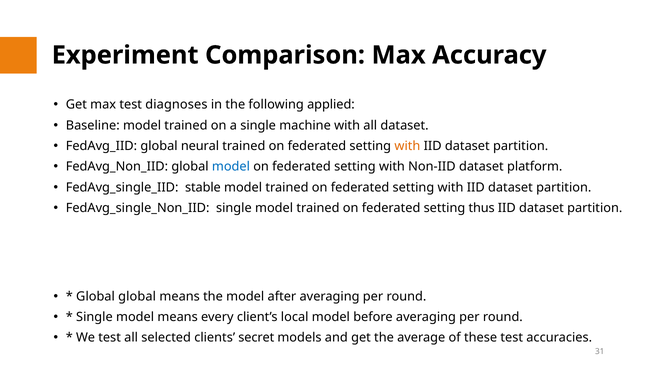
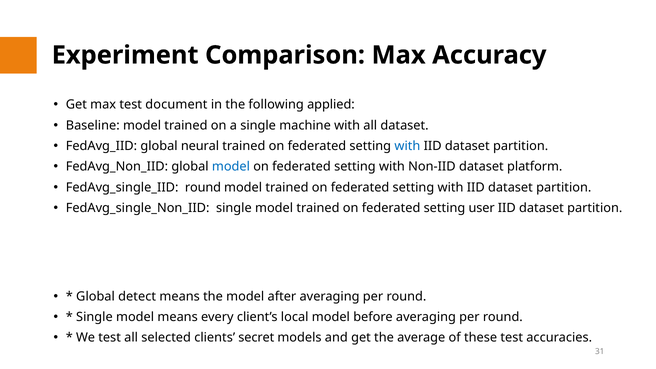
diagnoses: diagnoses -> document
with at (407, 146) colour: orange -> blue
FedAvg_single_IID stable: stable -> round
thus: thus -> user
Global global: global -> detect
